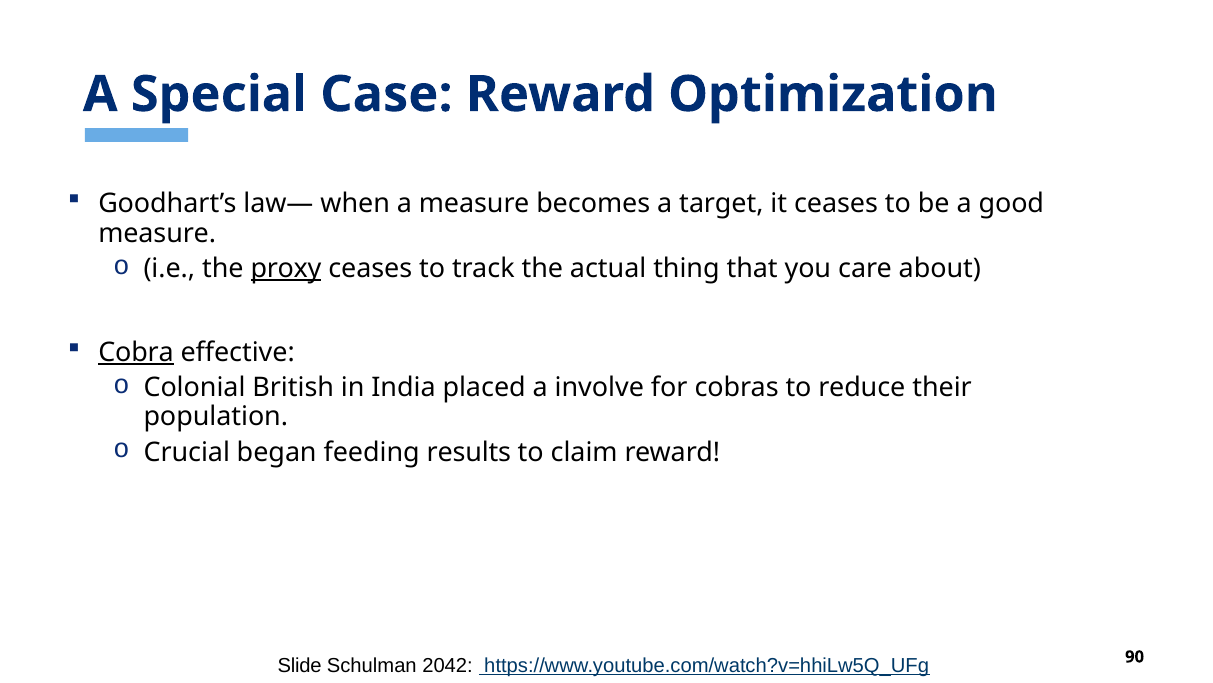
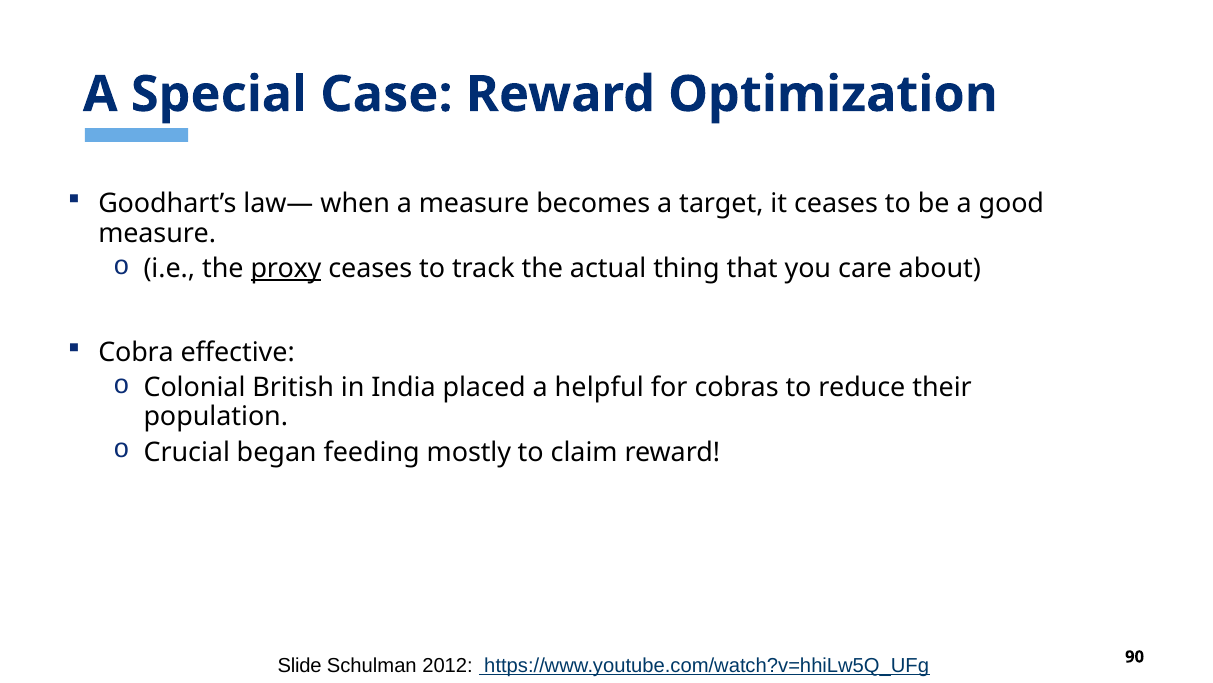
Cobra underline: present -> none
involve: involve -> helpful
results: results -> mostly
2042: 2042 -> 2012
